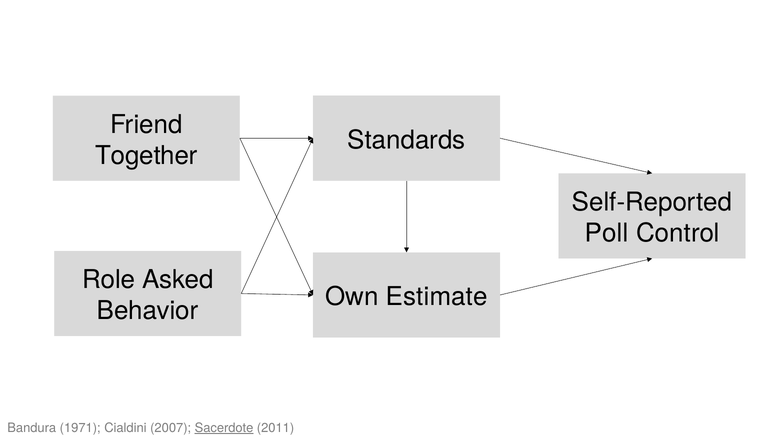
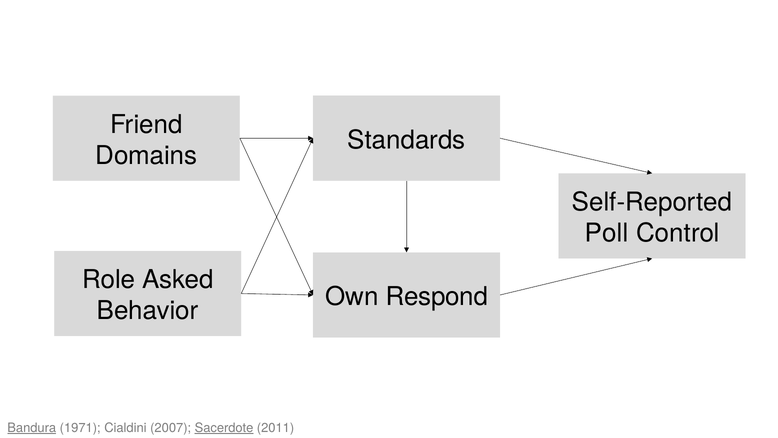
Together: Together -> Domains
Estimate: Estimate -> Respond
Bandura underline: none -> present
